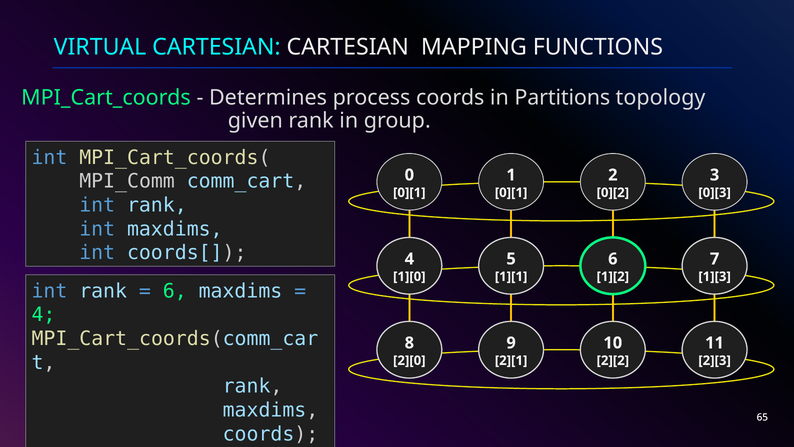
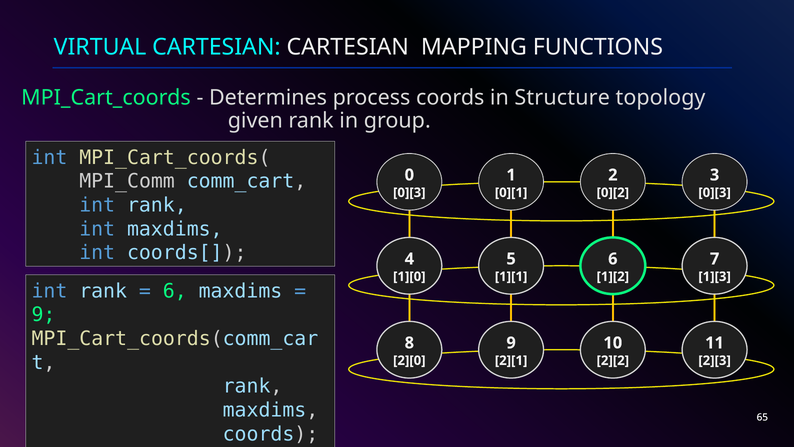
Partitions: Partitions -> Structure
0][1 at (409, 192): 0][1 -> 0][3
4 at (44, 315): 4 -> 9
